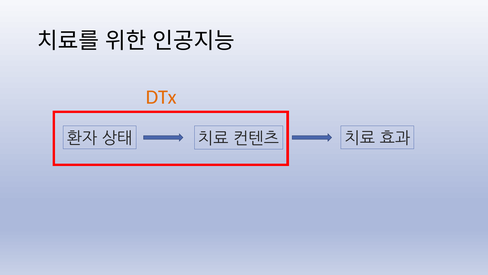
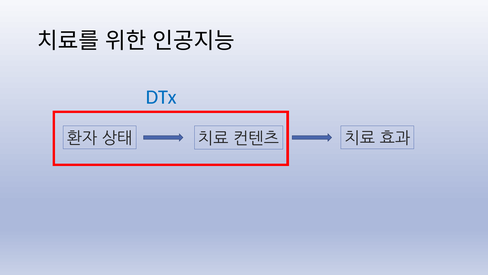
DTx colour: orange -> blue
